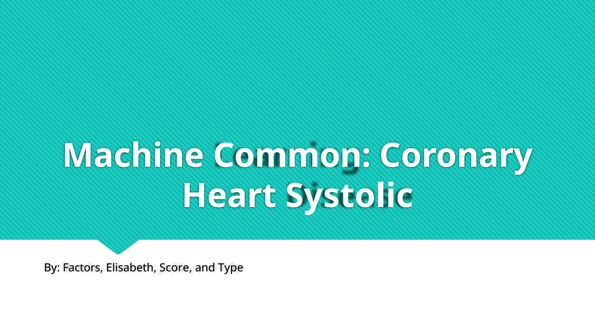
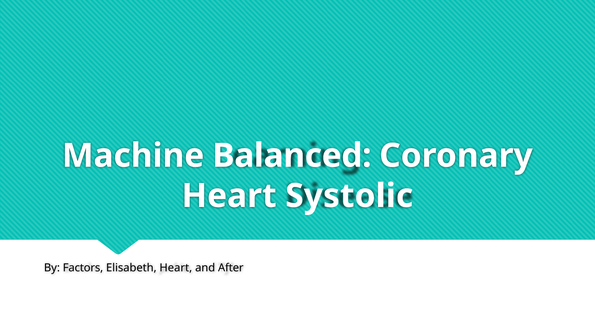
Common: Common -> Balanced
Elisabeth Score: Score -> Heart
Type: Type -> After
